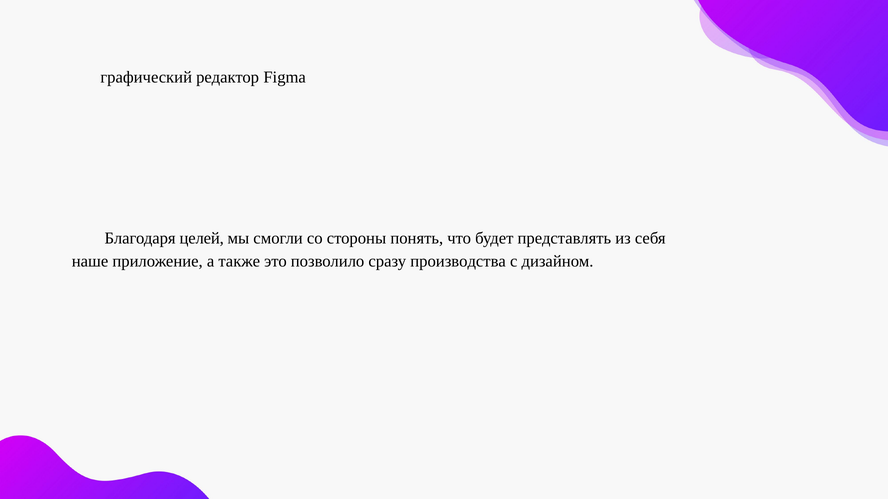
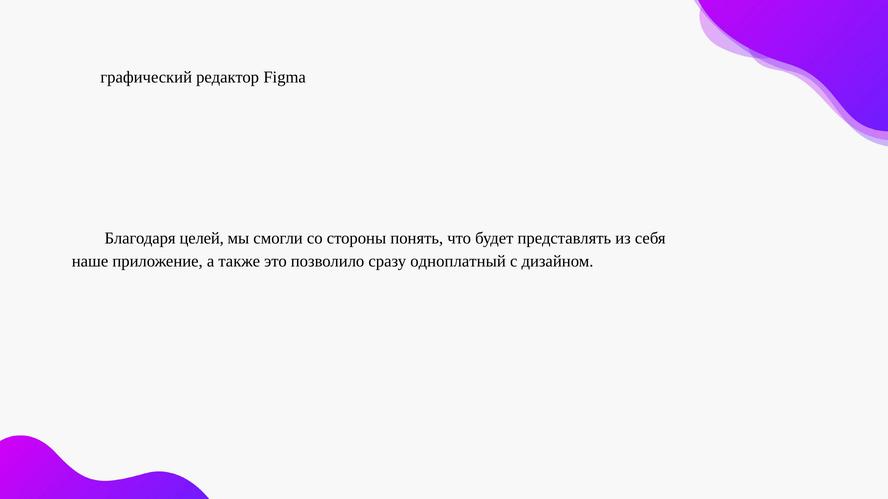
производства: производства -> одноплатный
